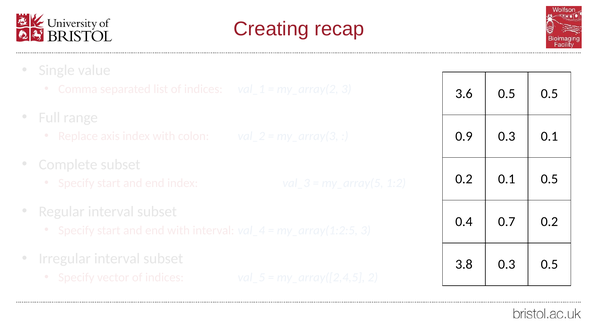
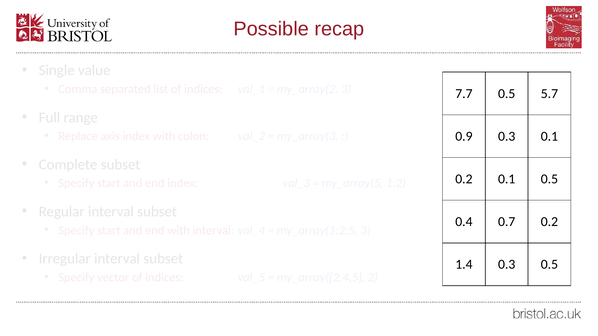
Creating: Creating -> Possible
3.6: 3.6 -> 7.7
0.5 0.5: 0.5 -> 5.7
3.8: 3.8 -> 1.4
